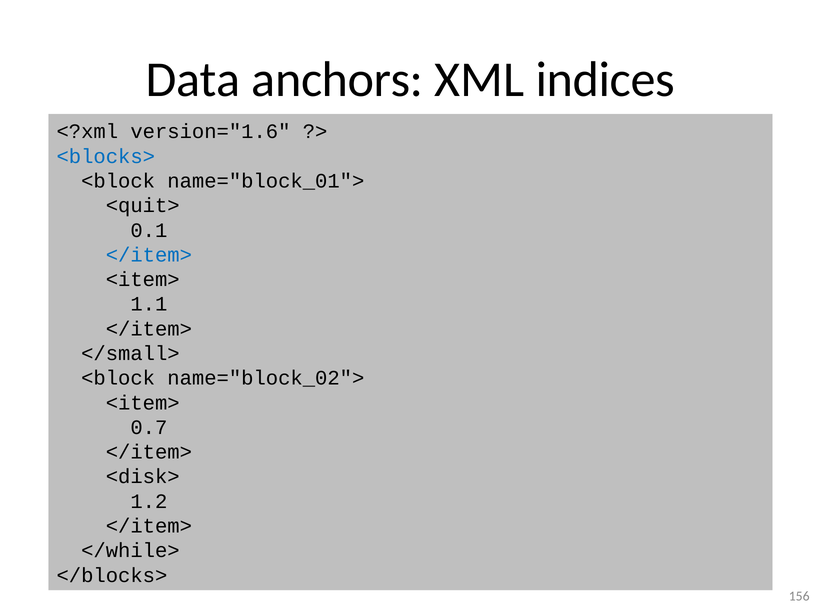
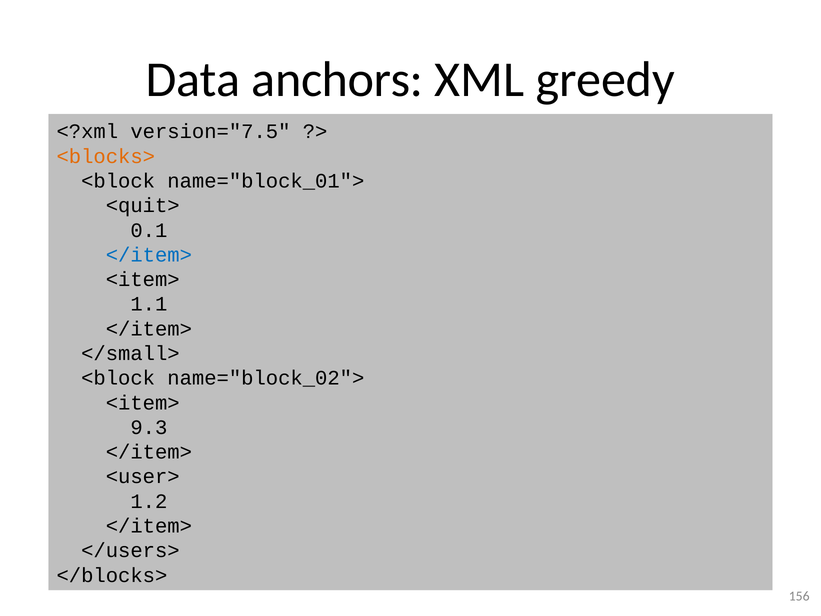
indices: indices -> greedy
version="1.6: version="1.6 -> version="7.5
<blocks> colour: blue -> orange
0.7: 0.7 -> 9.3
<disk>: <disk> -> <user>
</while>: </while> -> </users>
